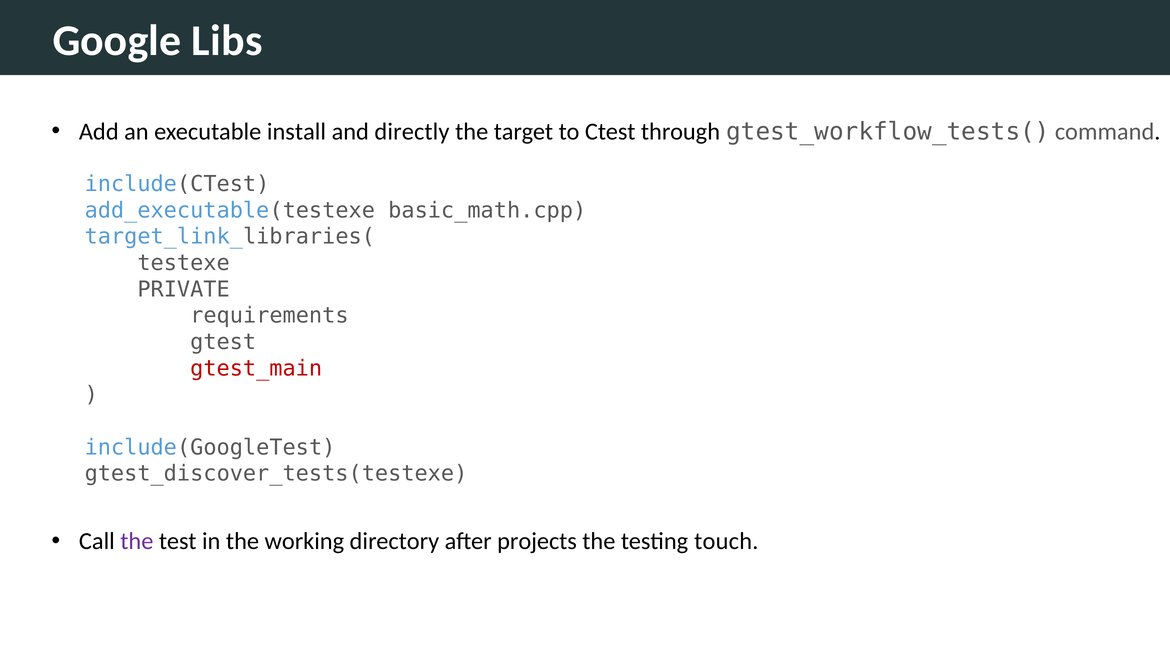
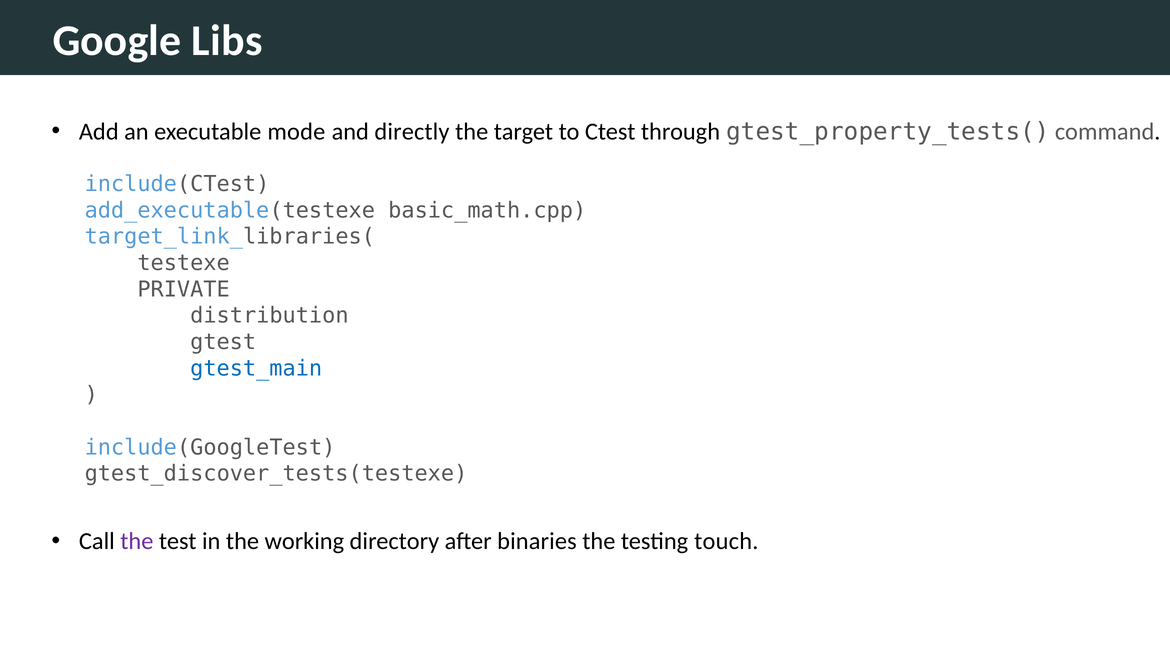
install: install -> mode
gtest_workflow_tests(: gtest_workflow_tests( -> gtest_property_tests(
requirements: requirements -> distribution
gtest_main colour: red -> blue
projects: projects -> binaries
